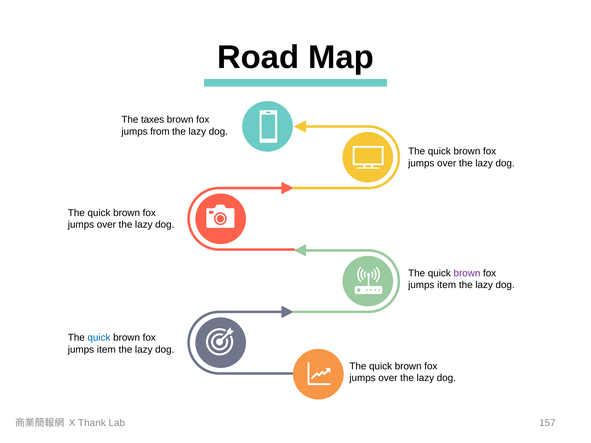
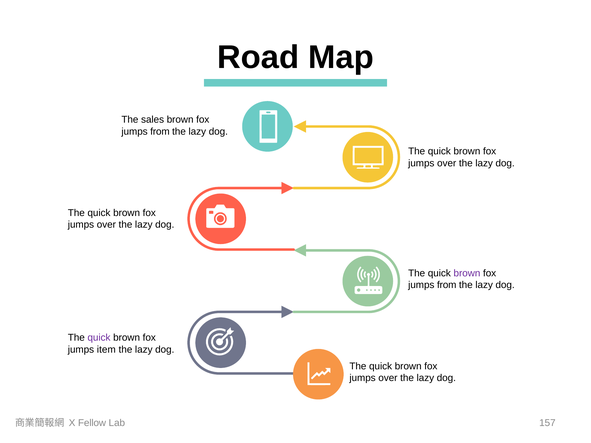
taxes: taxes -> sales
item at (447, 285): item -> from
quick at (99, 338) colour: blue -> purple
Thank: Thank -> Fellow
